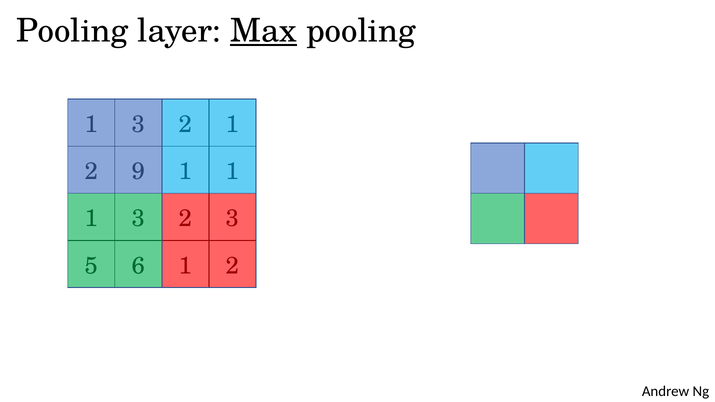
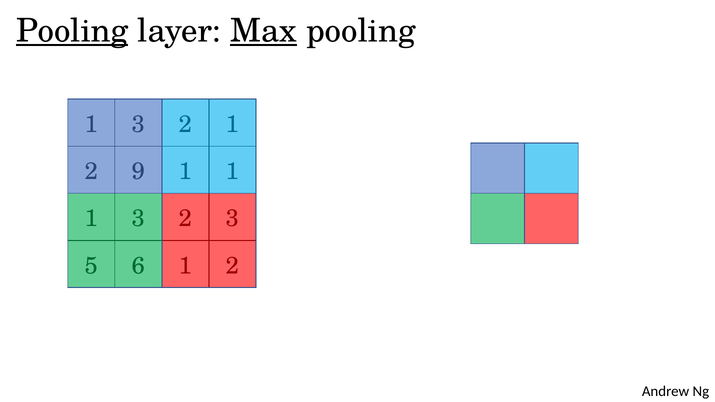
Pooling at (72, 31) underline: none -> present
